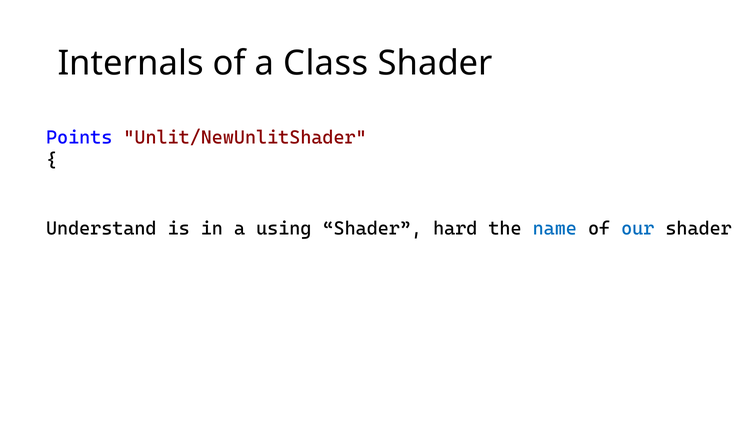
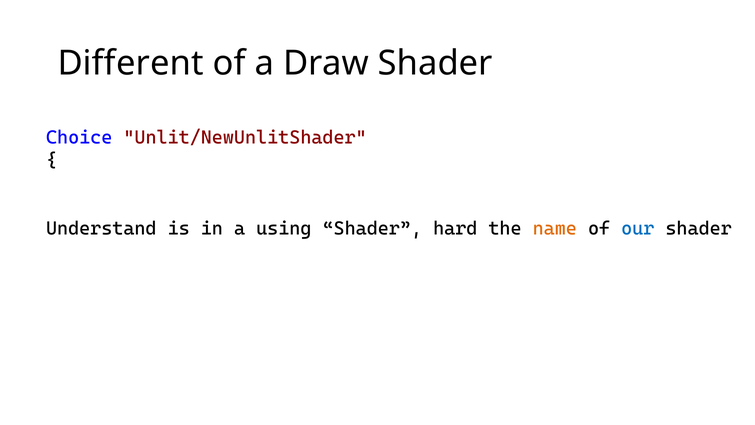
Internals: Internals -> Different
Class: Class -> Draw
Points: Points -> Choice
name colour: blue -> orange
